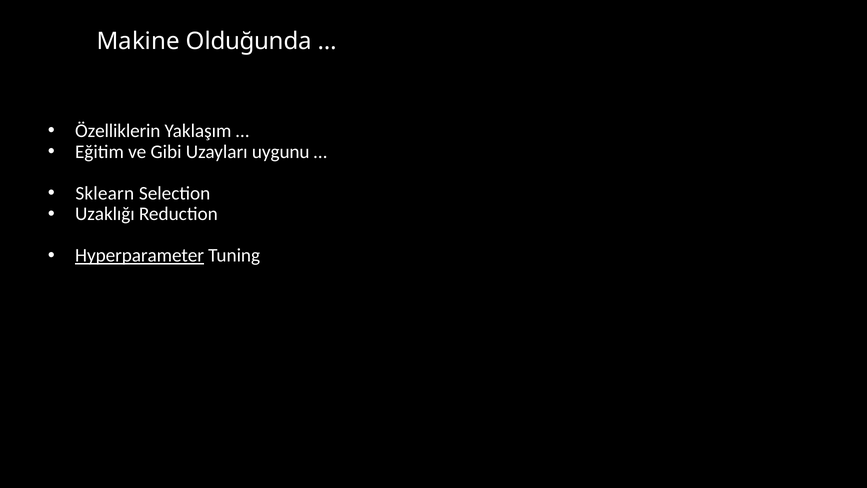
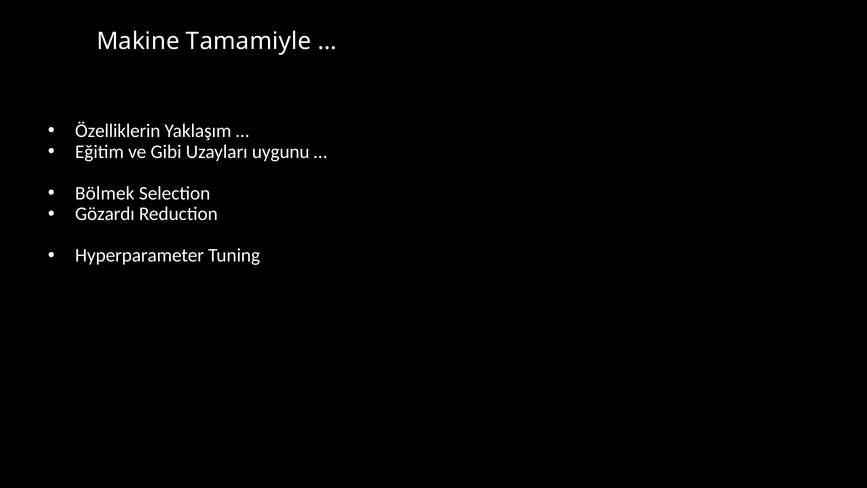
Olduğunda: Olduğunda -> Tamamiyle
Sklearn: Sklearn -> Bölmek
Uzaklığı: Uzaklığı -> Gözardı
Hyperparameter underline: present -> none
